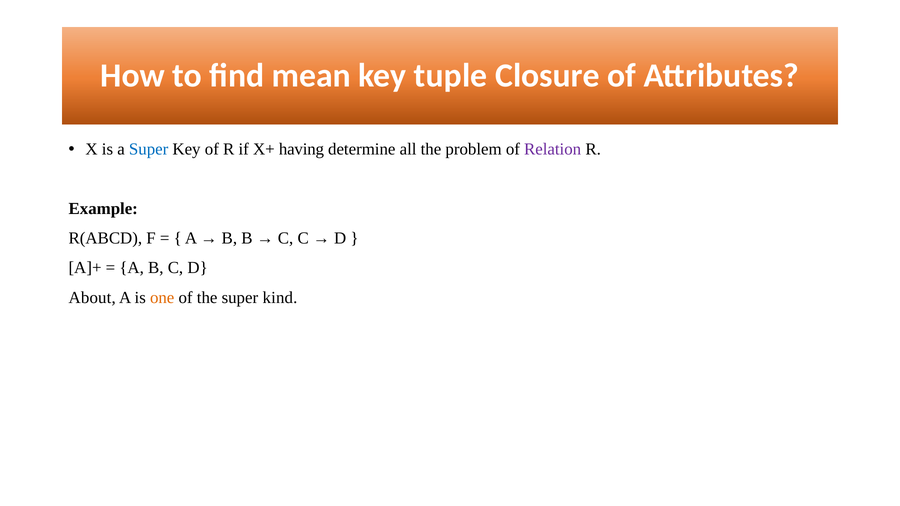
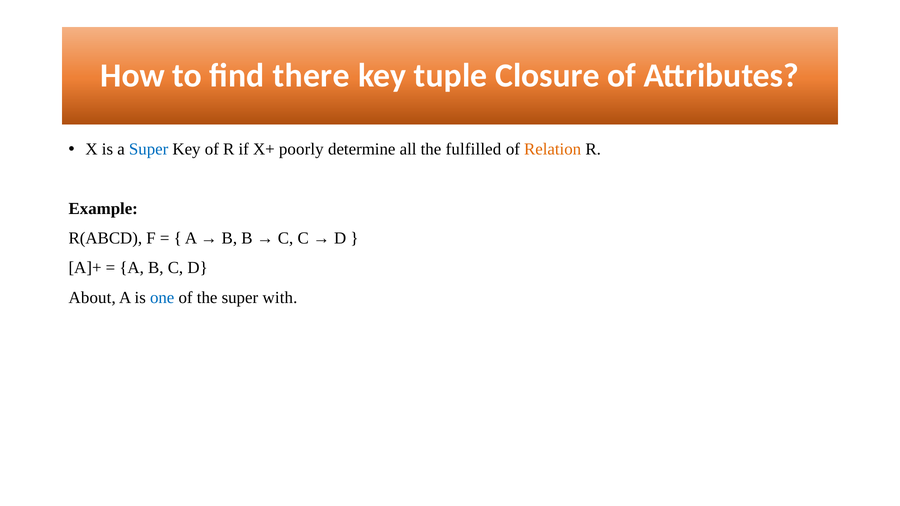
mean: mean -> there
having: having -> poorly
problem: problem -> fulfilled
Relation colour: purple -> orange
one colour: orange -> blue
kind: kind -> with
